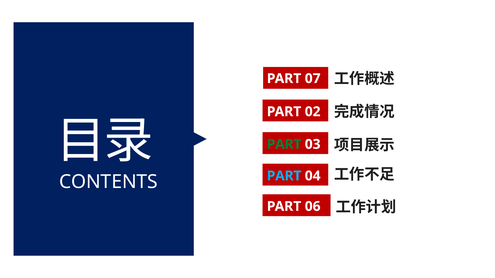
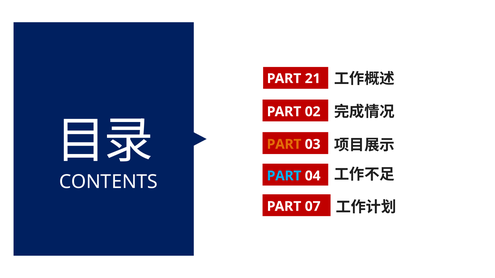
07: 07 -> 21
PART at (284, 145) colour: green -> orange
06: 06 -> 07
